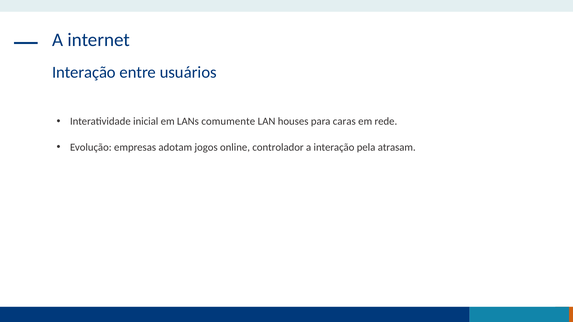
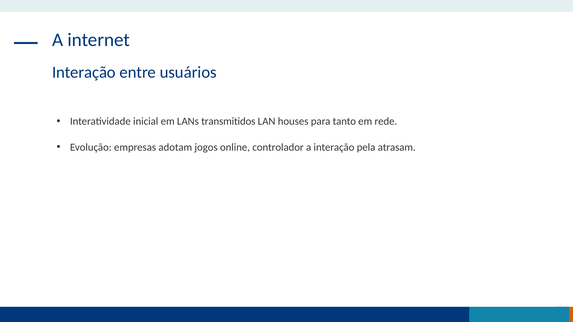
comumente: comumente -> transmitidos
caras: caras -> tanto
